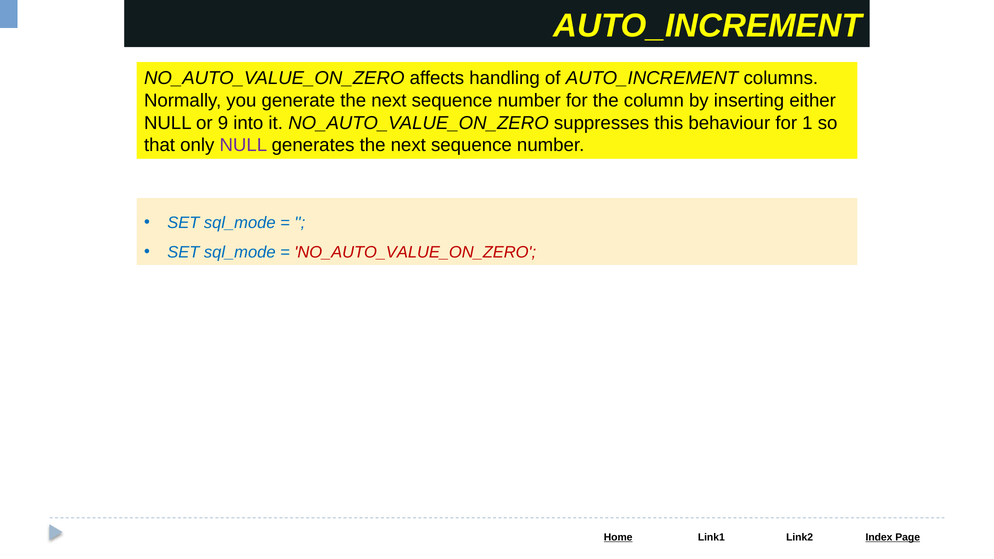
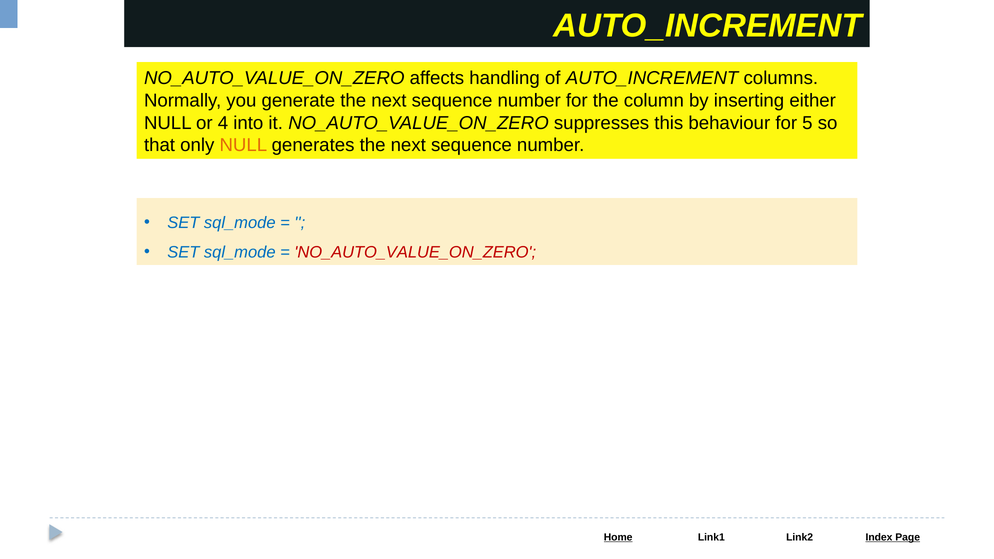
9: 9 -> 4
1: 1 -> 5
NULL at (243, 145) colour: purple -> orange
